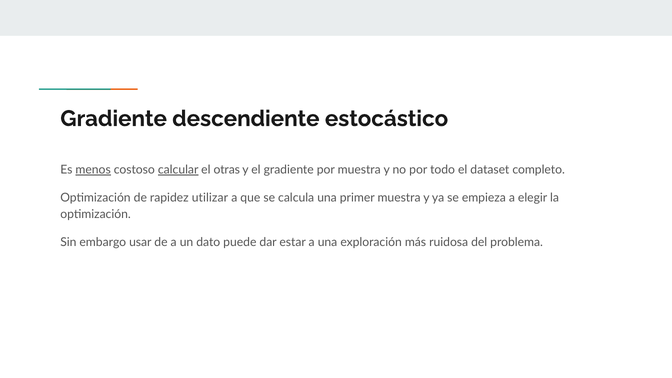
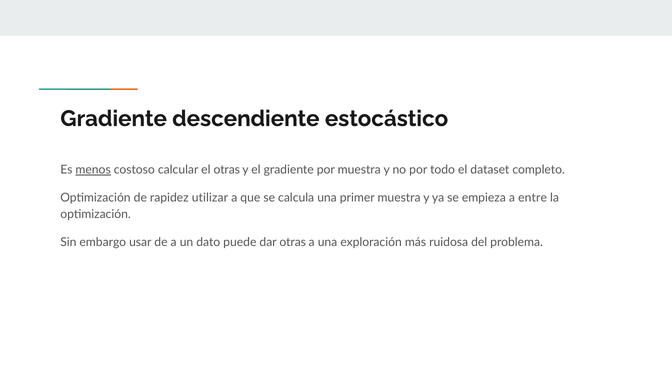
calcular underline: present -> none
elegir: elegir -> entre
dar estar: estar -> otras
